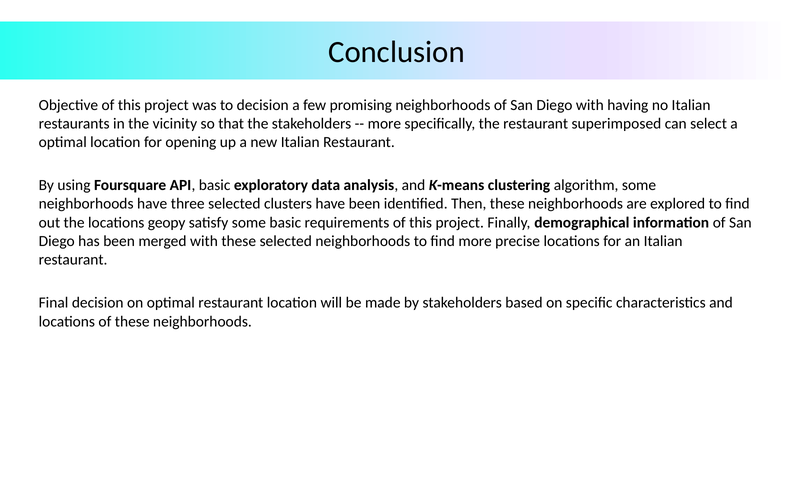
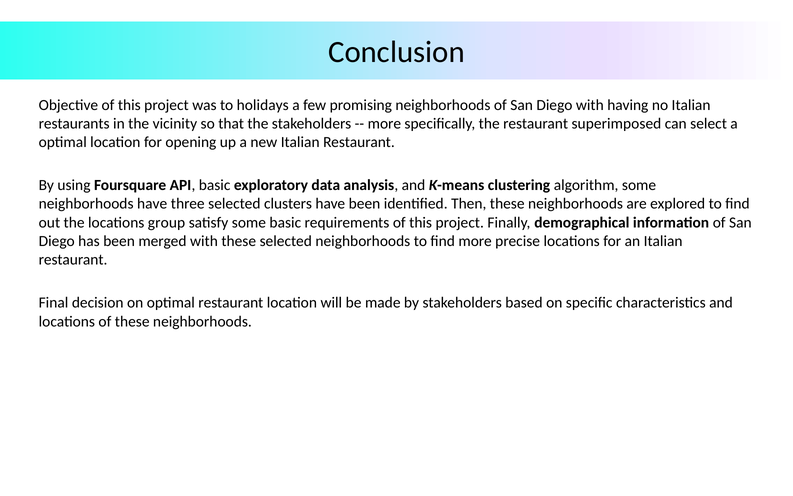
to decision: decision -> holidays
geopy: geopy -> group
